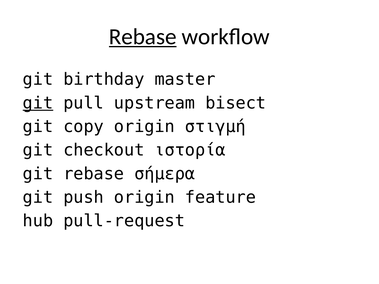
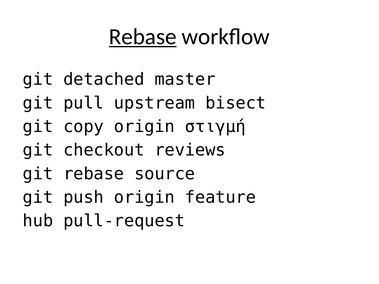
birthday: birthday -> detached
git at (38, 103) underline: present -> none
ιστορία: ιστορία -> reviews
σήμερα: σήμερα -> source
